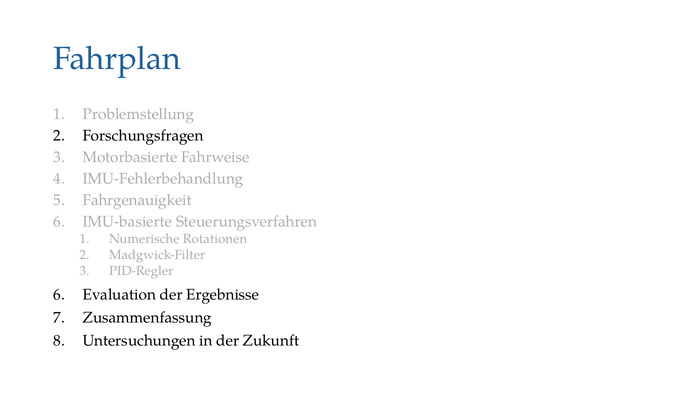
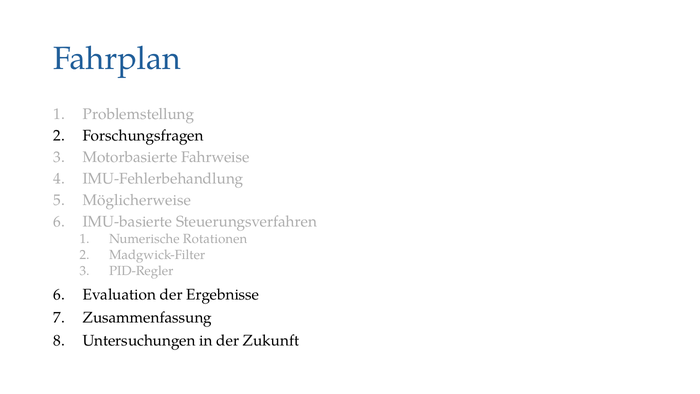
Fahrgenauigkeit: Fahrgenauigkeit -> Möglicherweise
